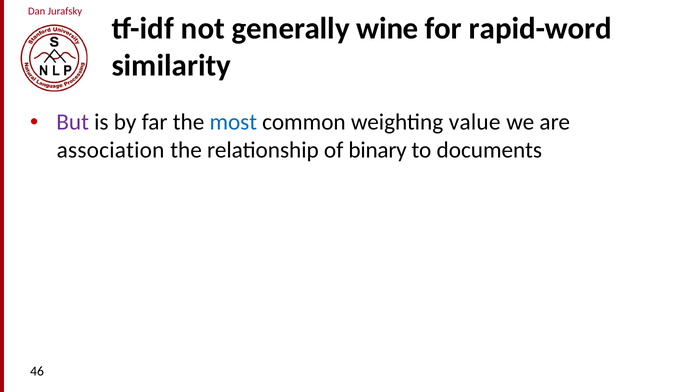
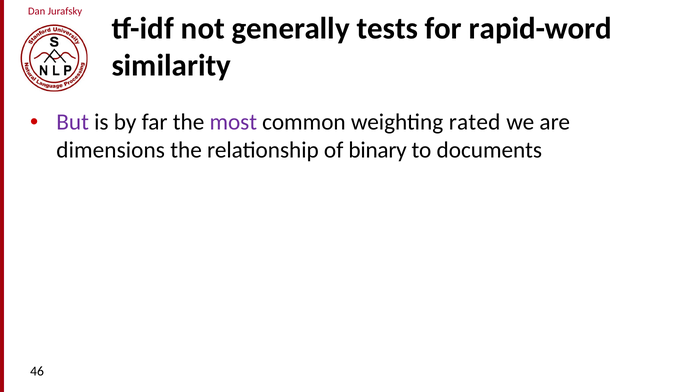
wine: wine -> tests
most colour: blue -> purple
value: value -> rated
association: association -> dimensions
